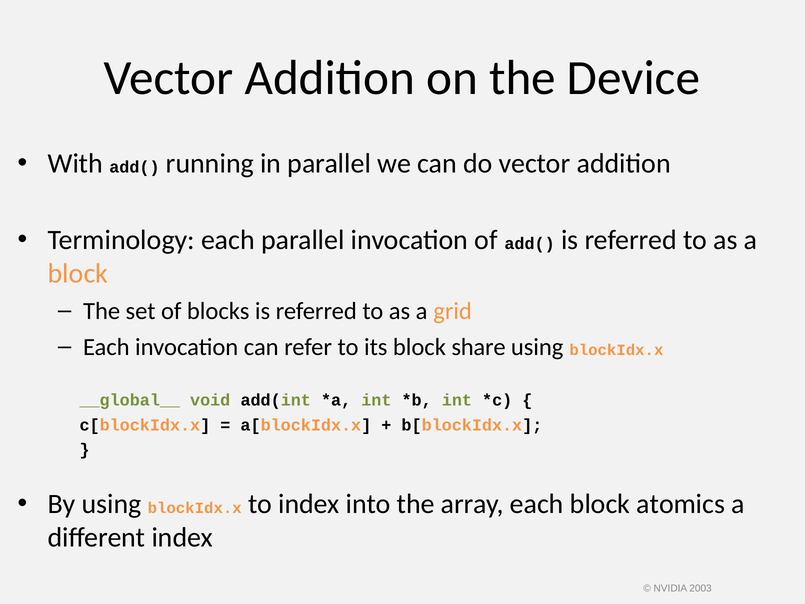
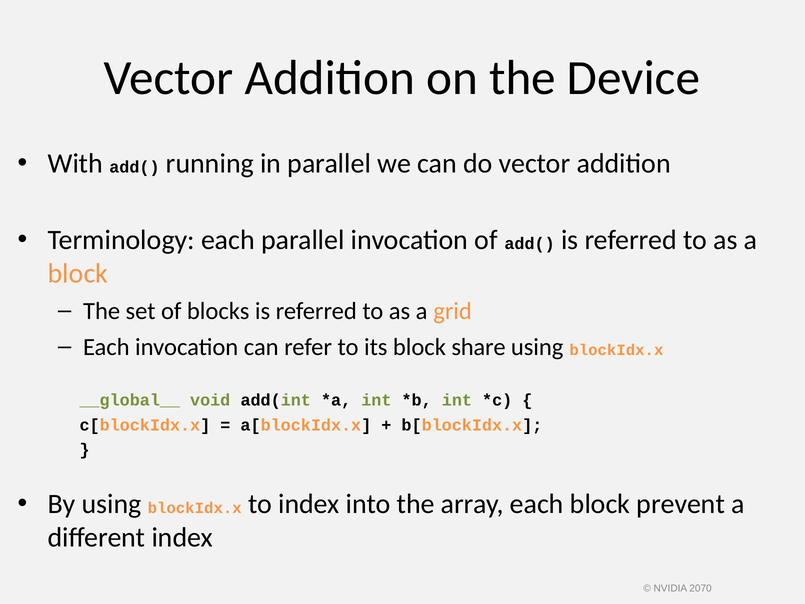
atomics: atomics -> prevent
2003: 2003 -> 2070
